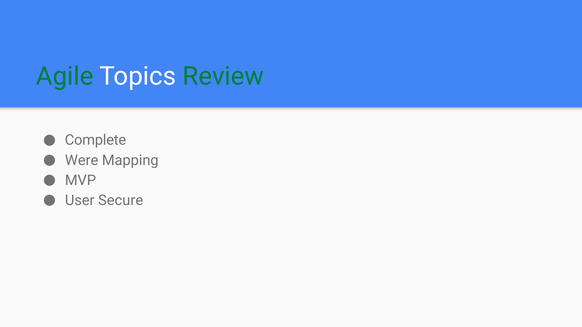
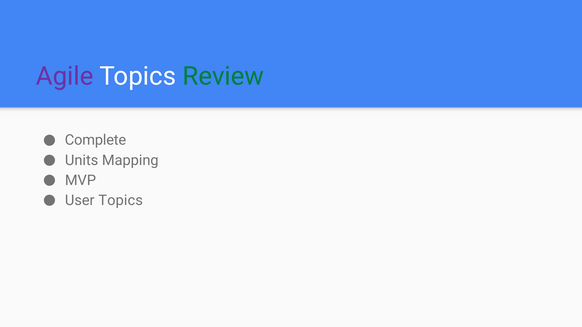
Agile colour: green -> purple
Were: Were -> Units
User Secure: Secure -> Topics
